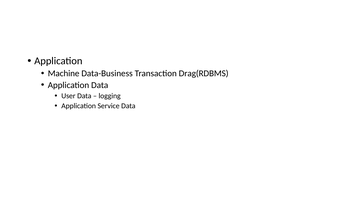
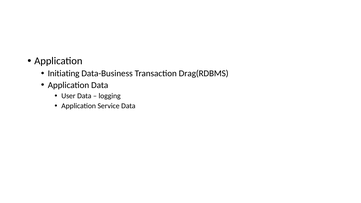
Machine: Machine -> Initiating
